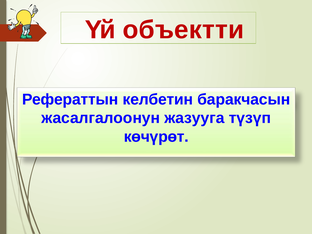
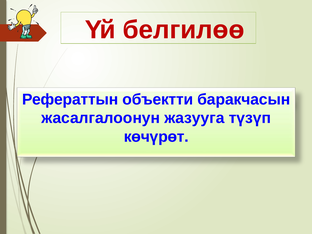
объектти: объектти -> белгилөө
келбетин: келбетин -> объектти
